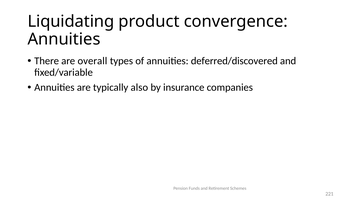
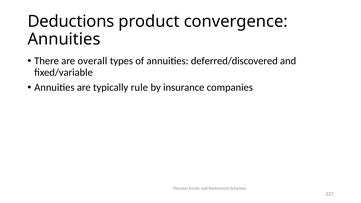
Liquidating: Liquidating -> Deductions
also: also -> rule
